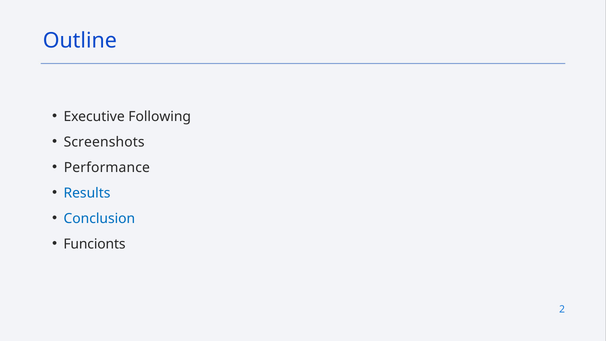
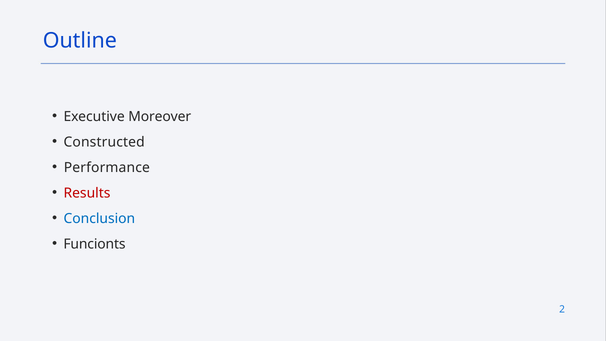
Following: Following -> Moreover
Screenshots: Screenshots -> Constructed
Results colour: blue -> red
